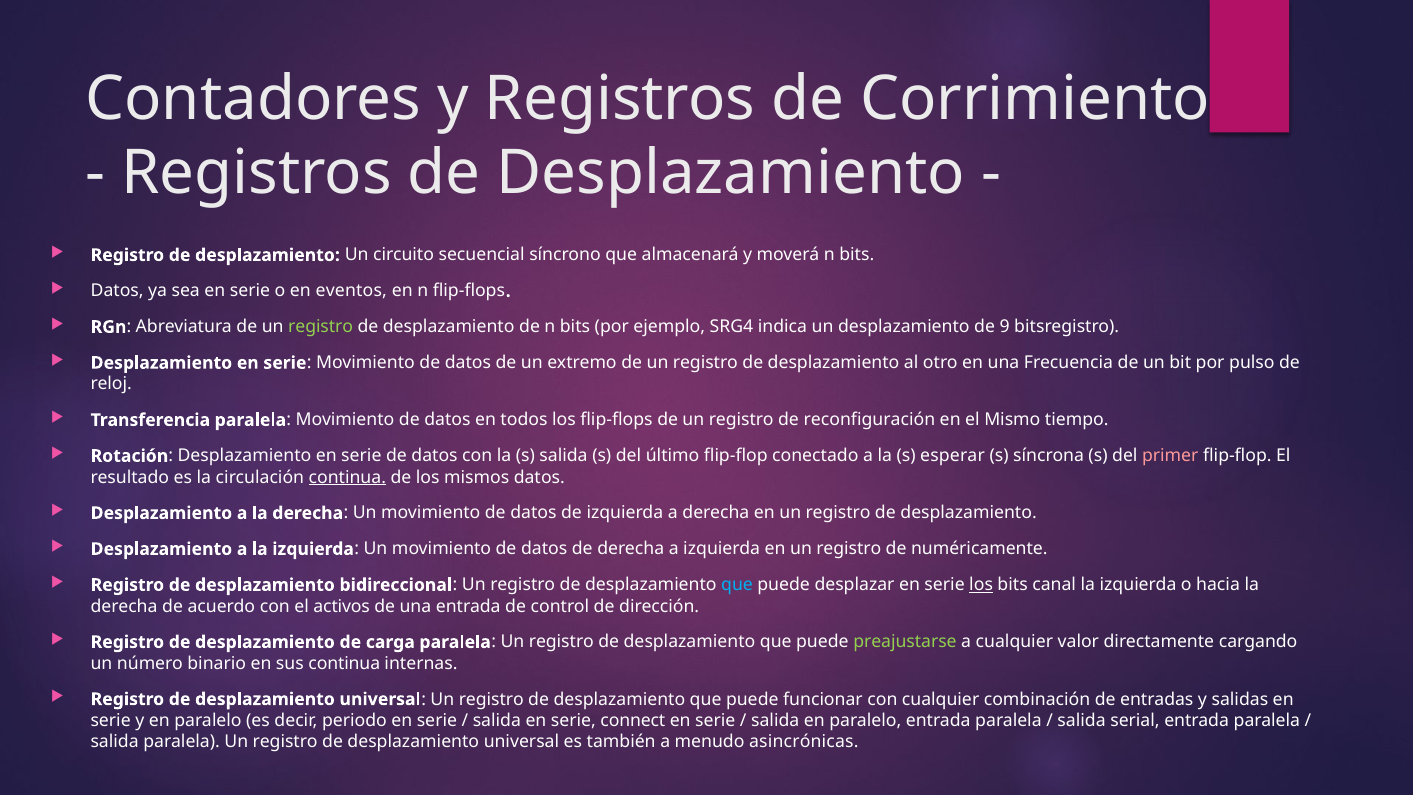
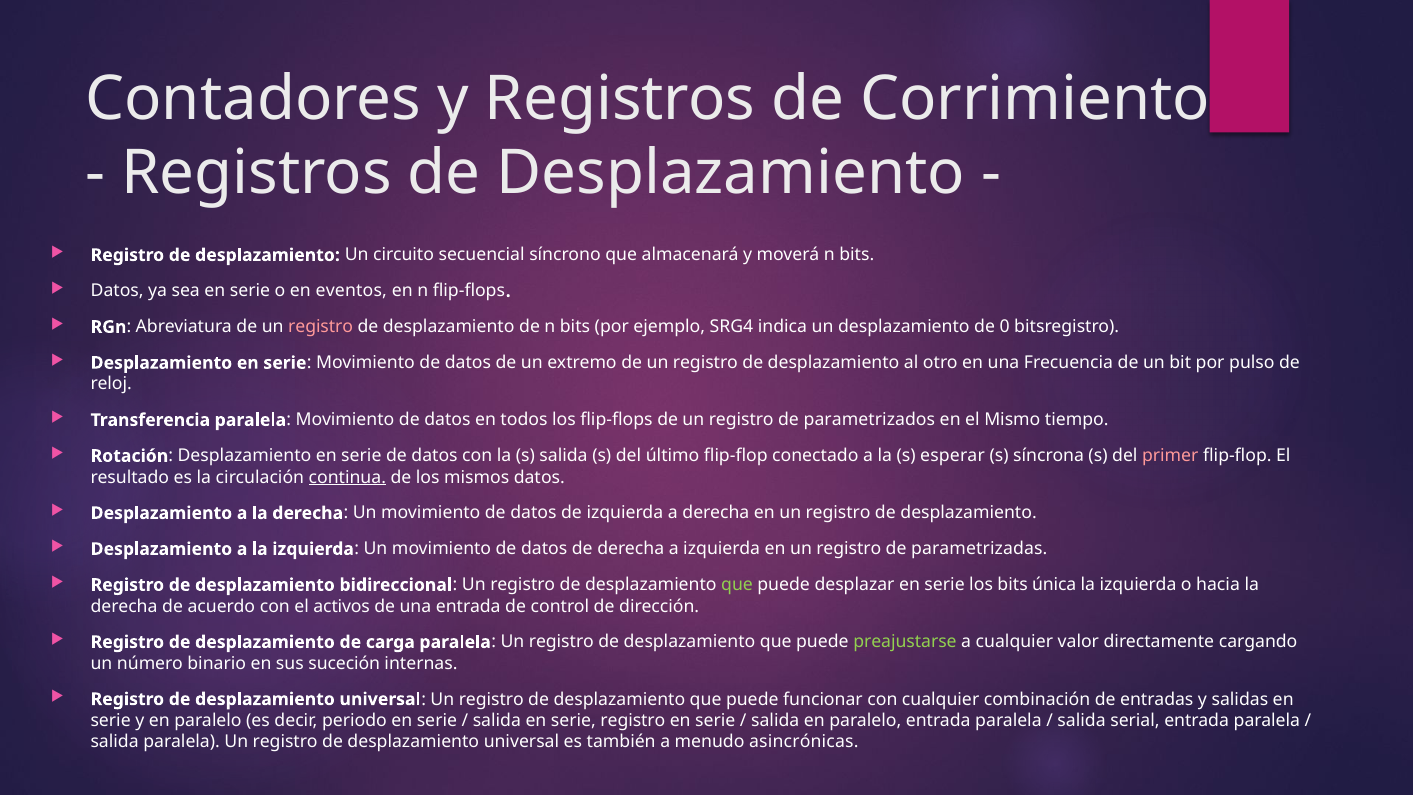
registro at (321, 327) colour: light green -> pink
9: 9 -> 0
reconfiguración: reconfiguración -> parametrizados
numéricamente: numéricamente -> parametrizadas
que at (737, 585) colour: light blue -> light green
los at (981, 585) underline: present -> none
canal: canal -> única
sus continua: continua -> suceción
serie connect: connect -> registro
